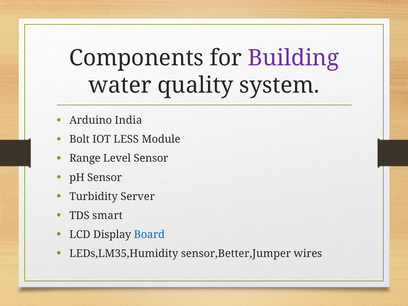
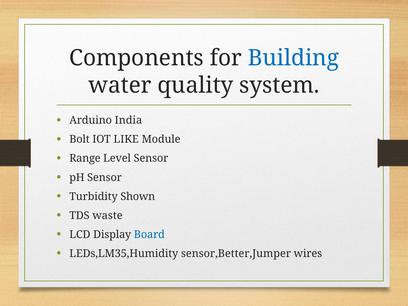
Building colour: purple -> blue
LESS: LESS -> LIKE
Server: Server -> Shown
smart: smart -> waste
